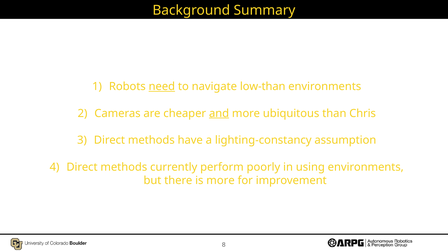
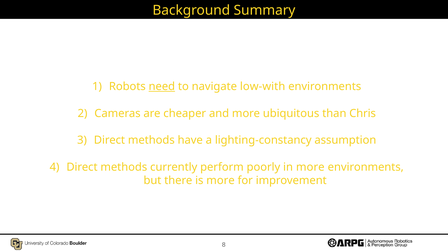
low-than: low-than -> low-with
and underline: present -> none
in using: using -> more
